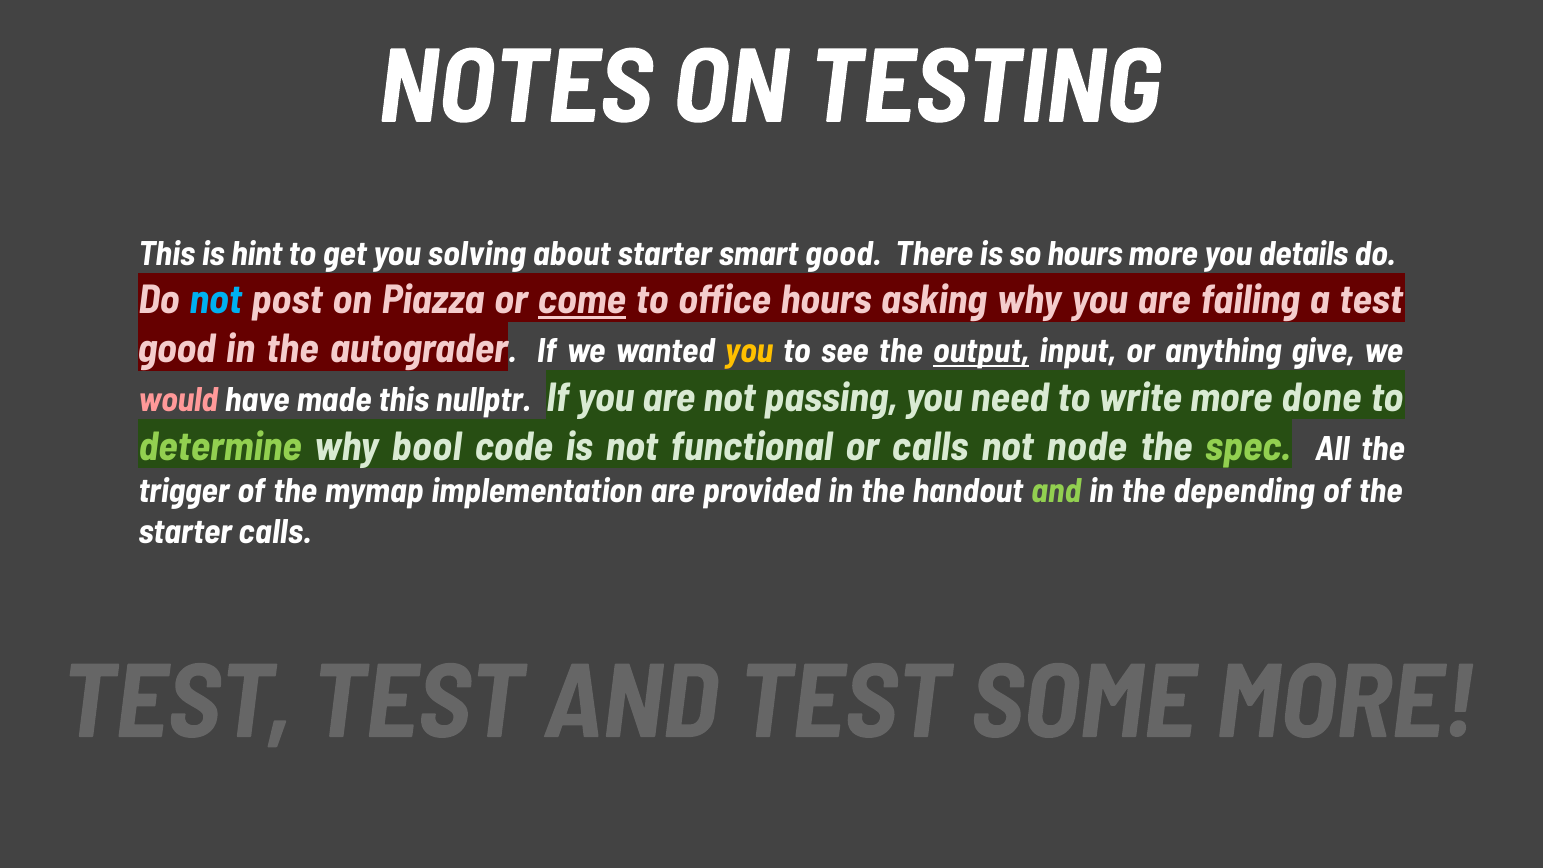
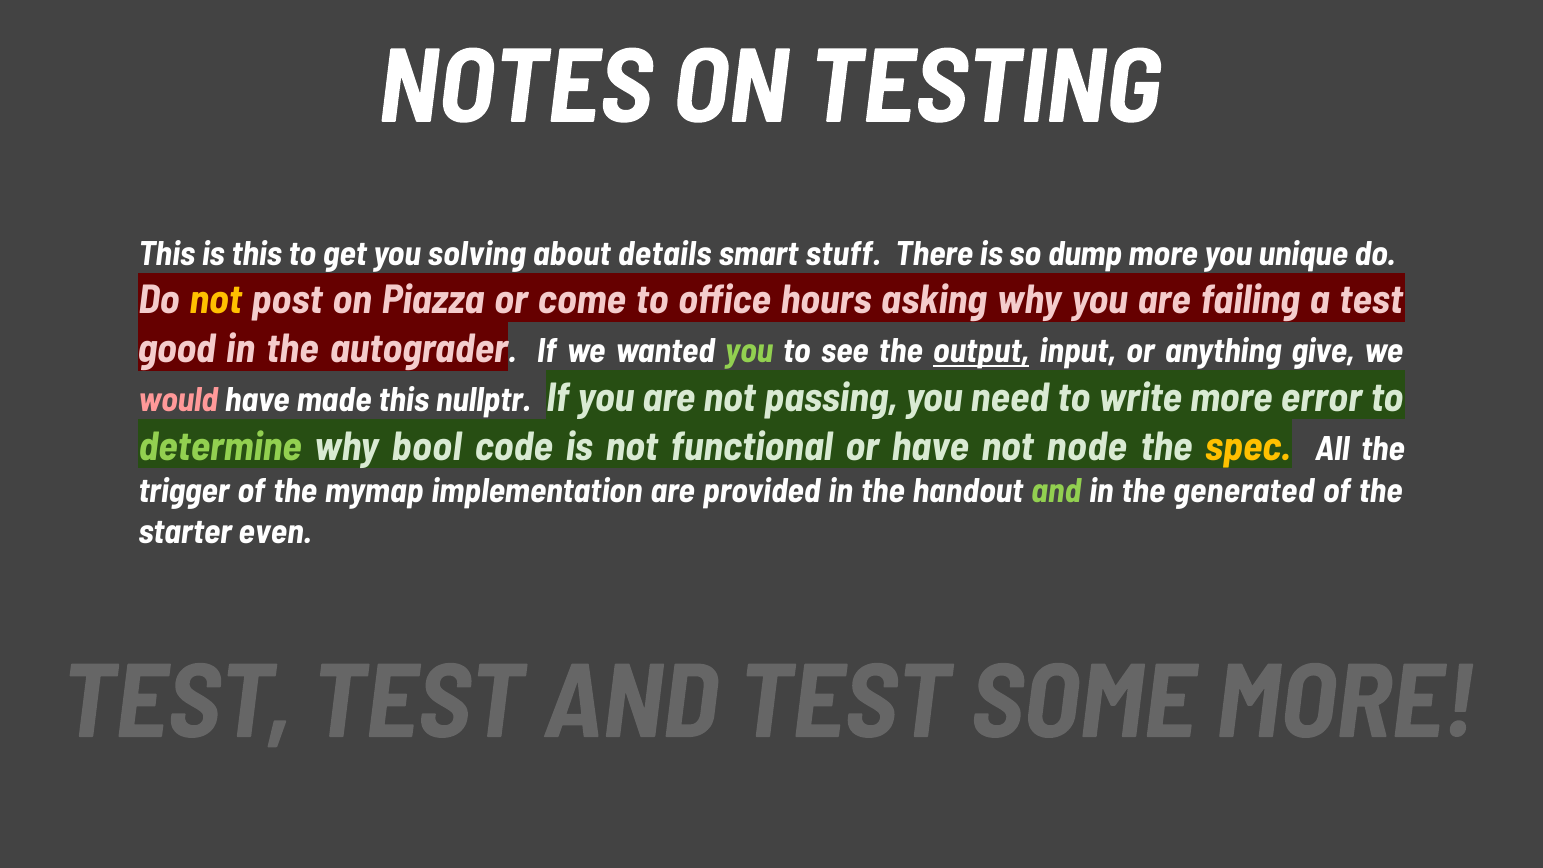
is hint: hint -> this
about starter: starter -> details
smart good: good -> stuff
so hours: hours -> dump
details: details -> unique
not at (216, 300) colour: light blue -> yellow
come underline: present -> none
you at (749, 351) colour: yellow -> light green
done: done -> error
or calls: calls -> have
spec colour: light green -> yellow
depending: depending -> generated
starter calls: calls -> even
